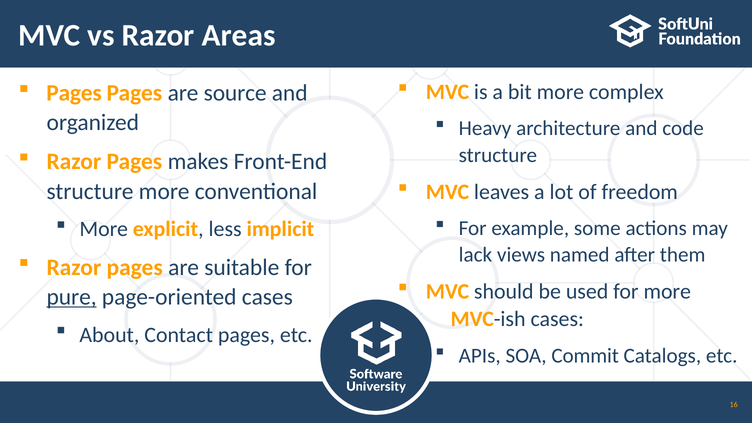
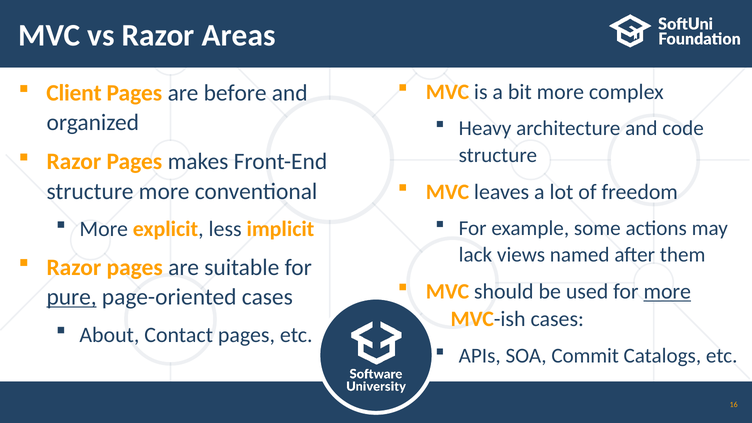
Pages at (74, 93): Pages -> Client
source: source -> before
more at (667, 292) underline: none -> present
